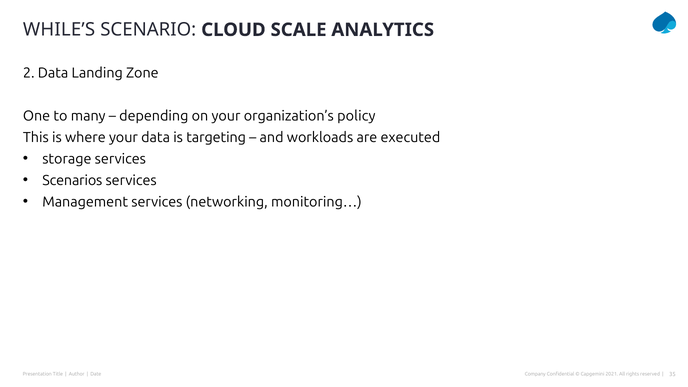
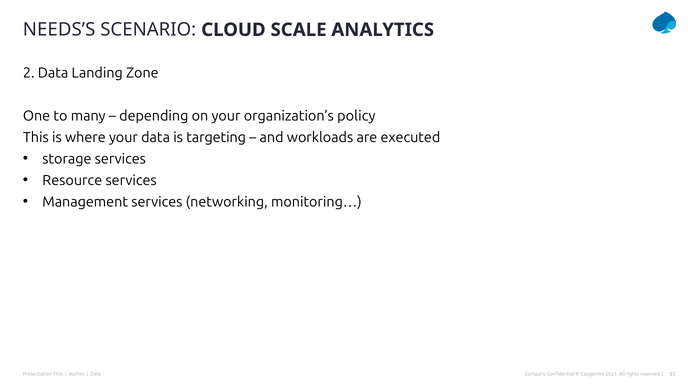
WHILE’S: WHILE’S -> NEEDS’S
Scenarios: Scenarios -> Resource
